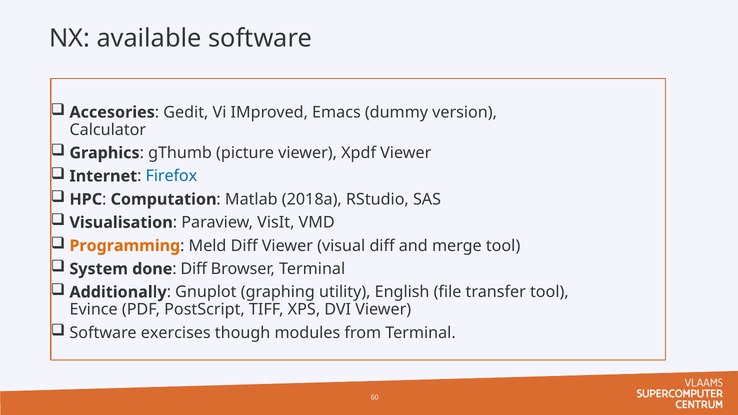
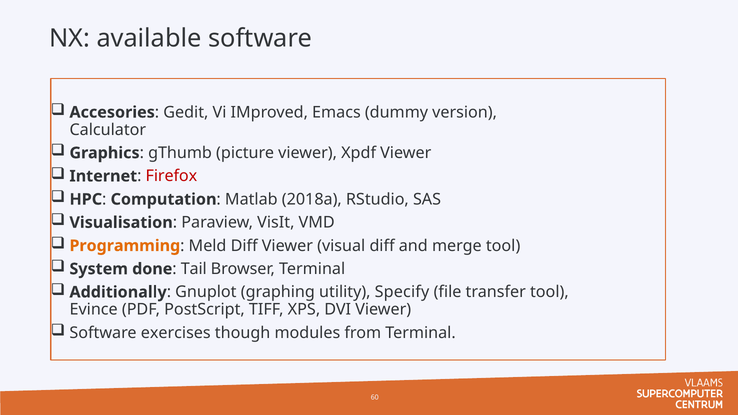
Firefox colour: blue -> red
Diff at (194, 269): Diff -> Tail
English: English -> Specify
